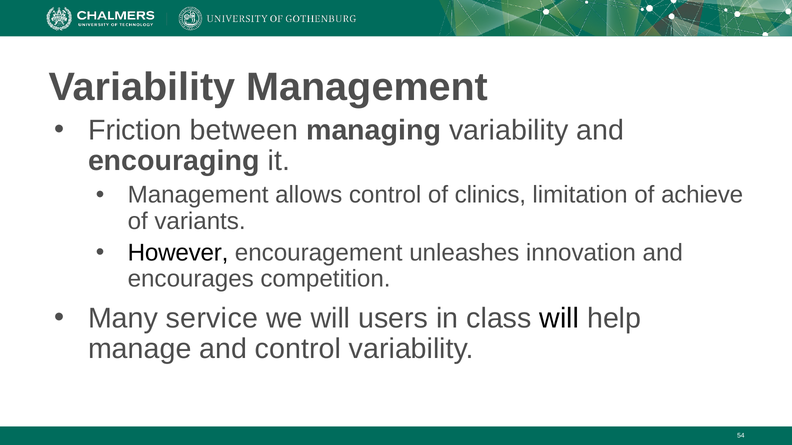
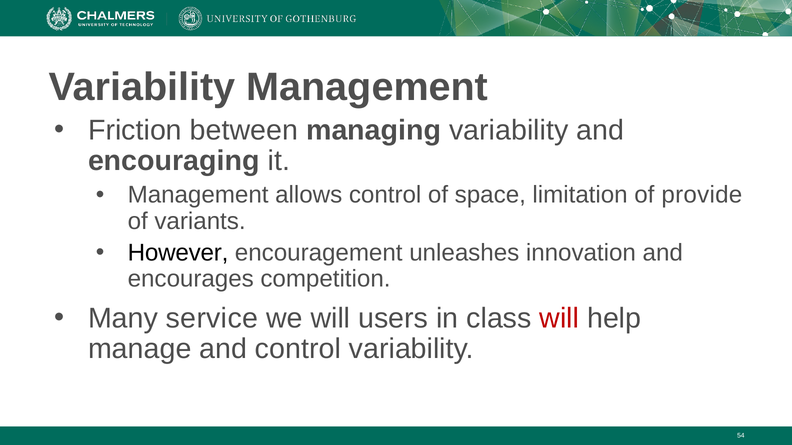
clinics: clinics -> space
achieve: achieve -> provide
will at (559, 319) colour: black -> red
